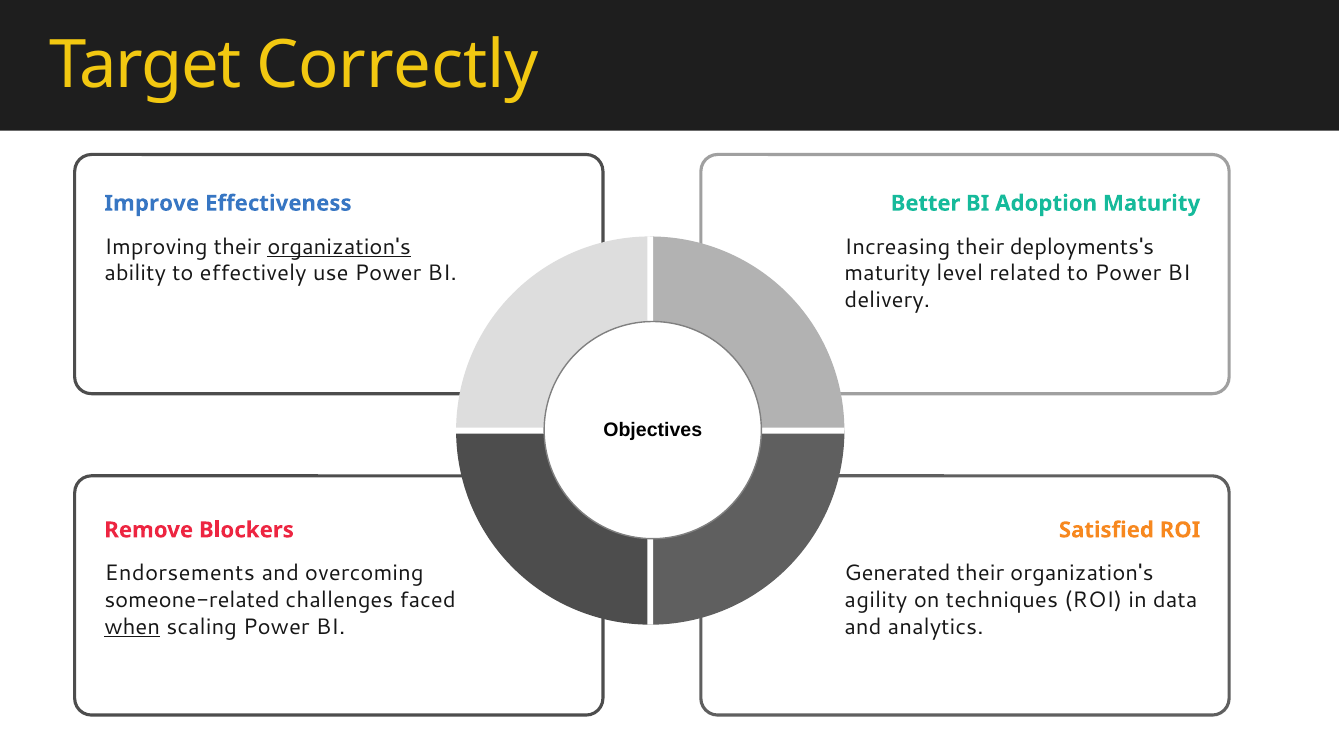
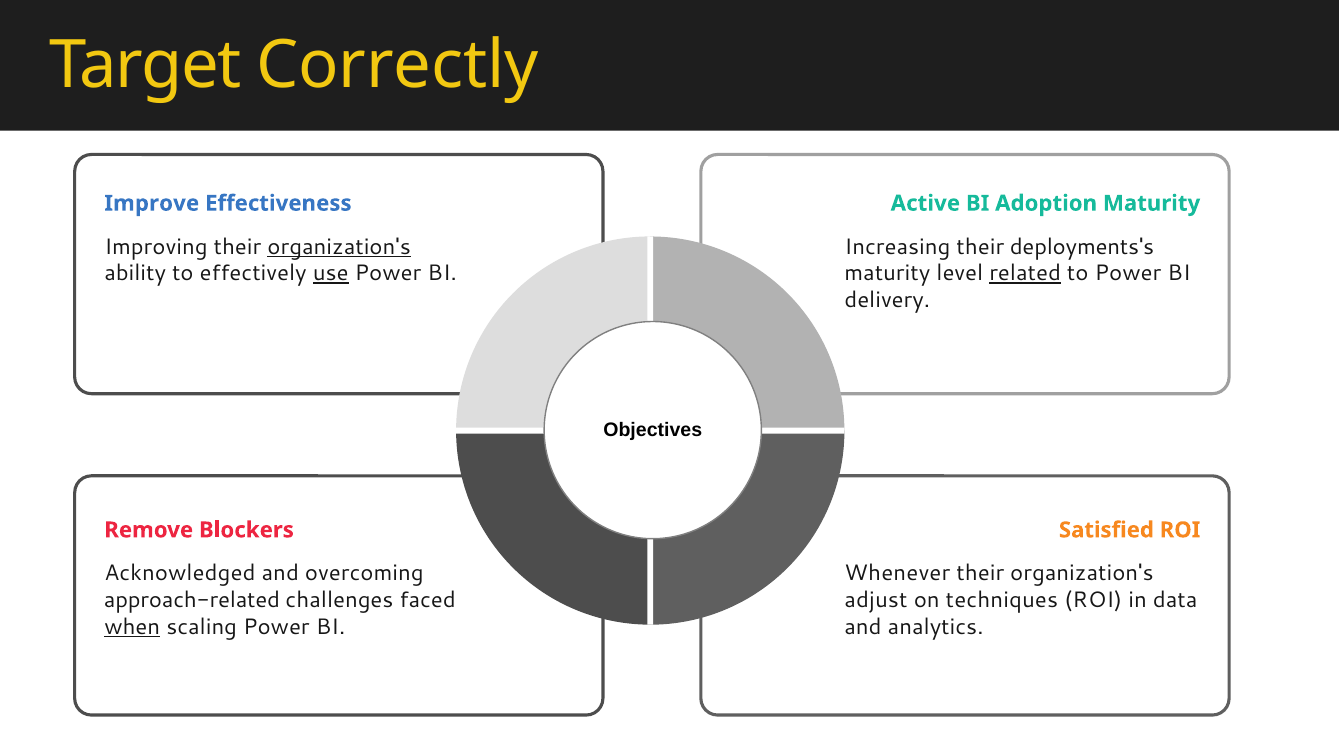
Better: Better -> Active
use underline: none -> present
related underline: none -> present
Endorsements: Endorsements -> Acknowledged
Generated: Generated -> Whenever
someone-related: someone-related -> approach-related
agility: agility -> adjust
